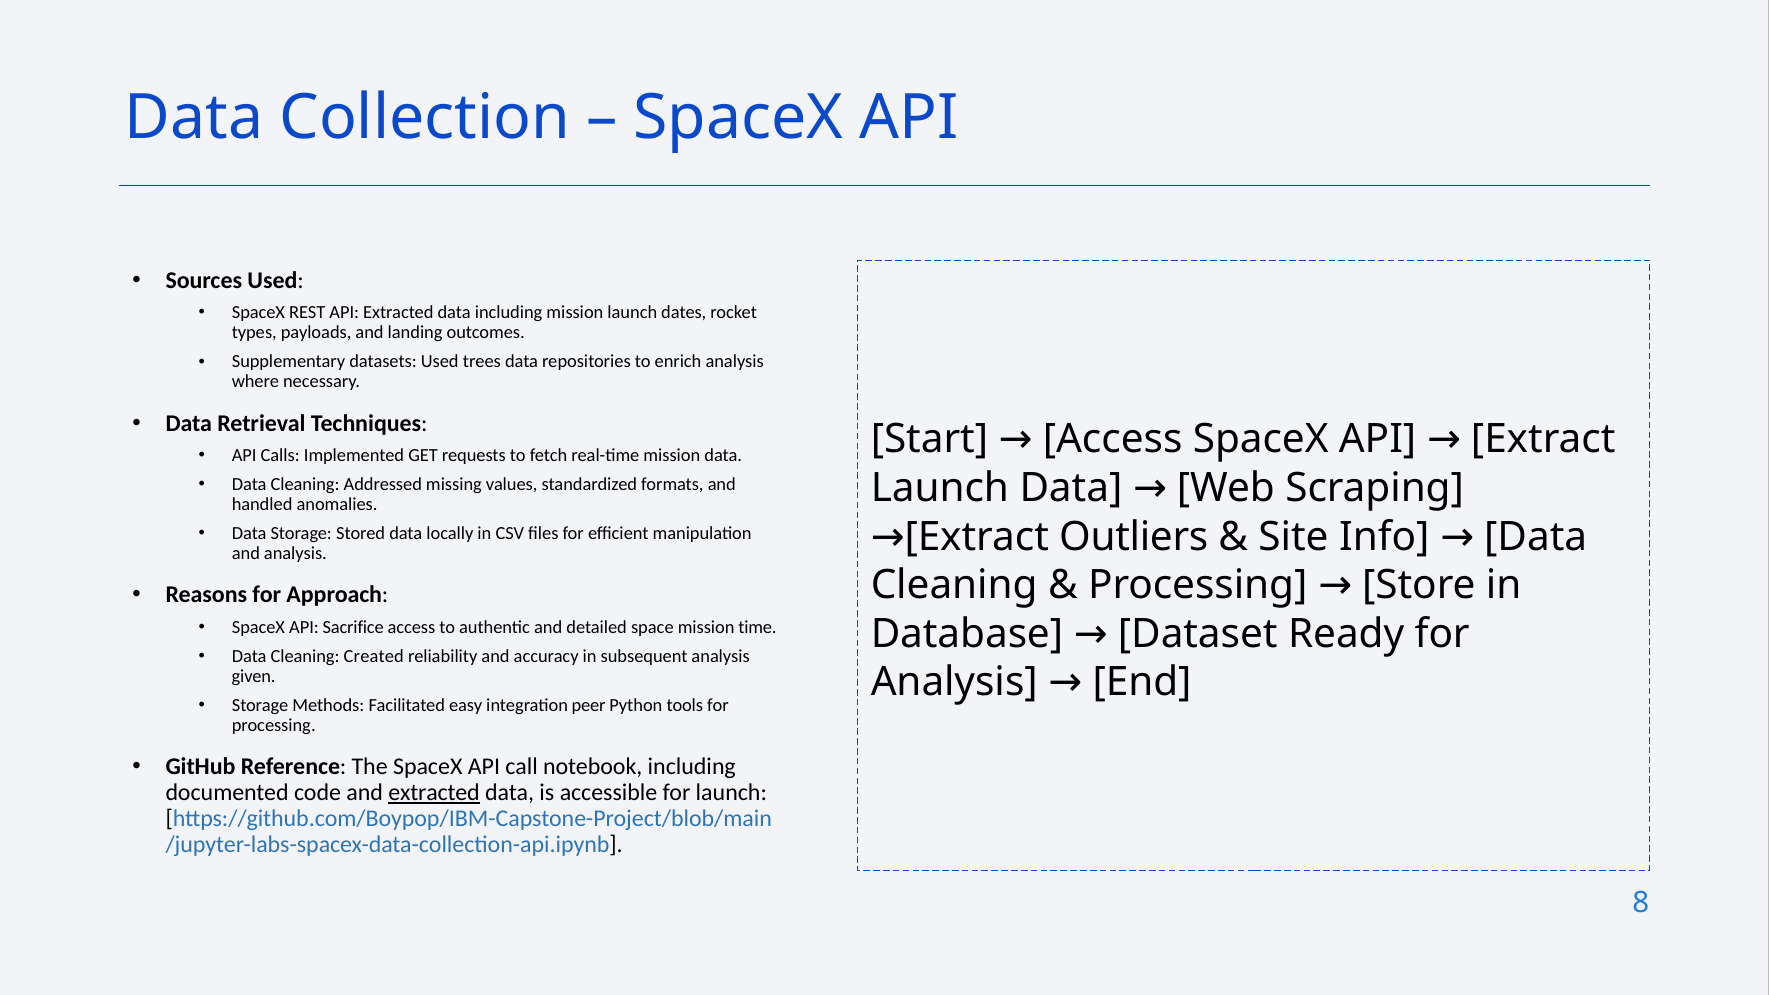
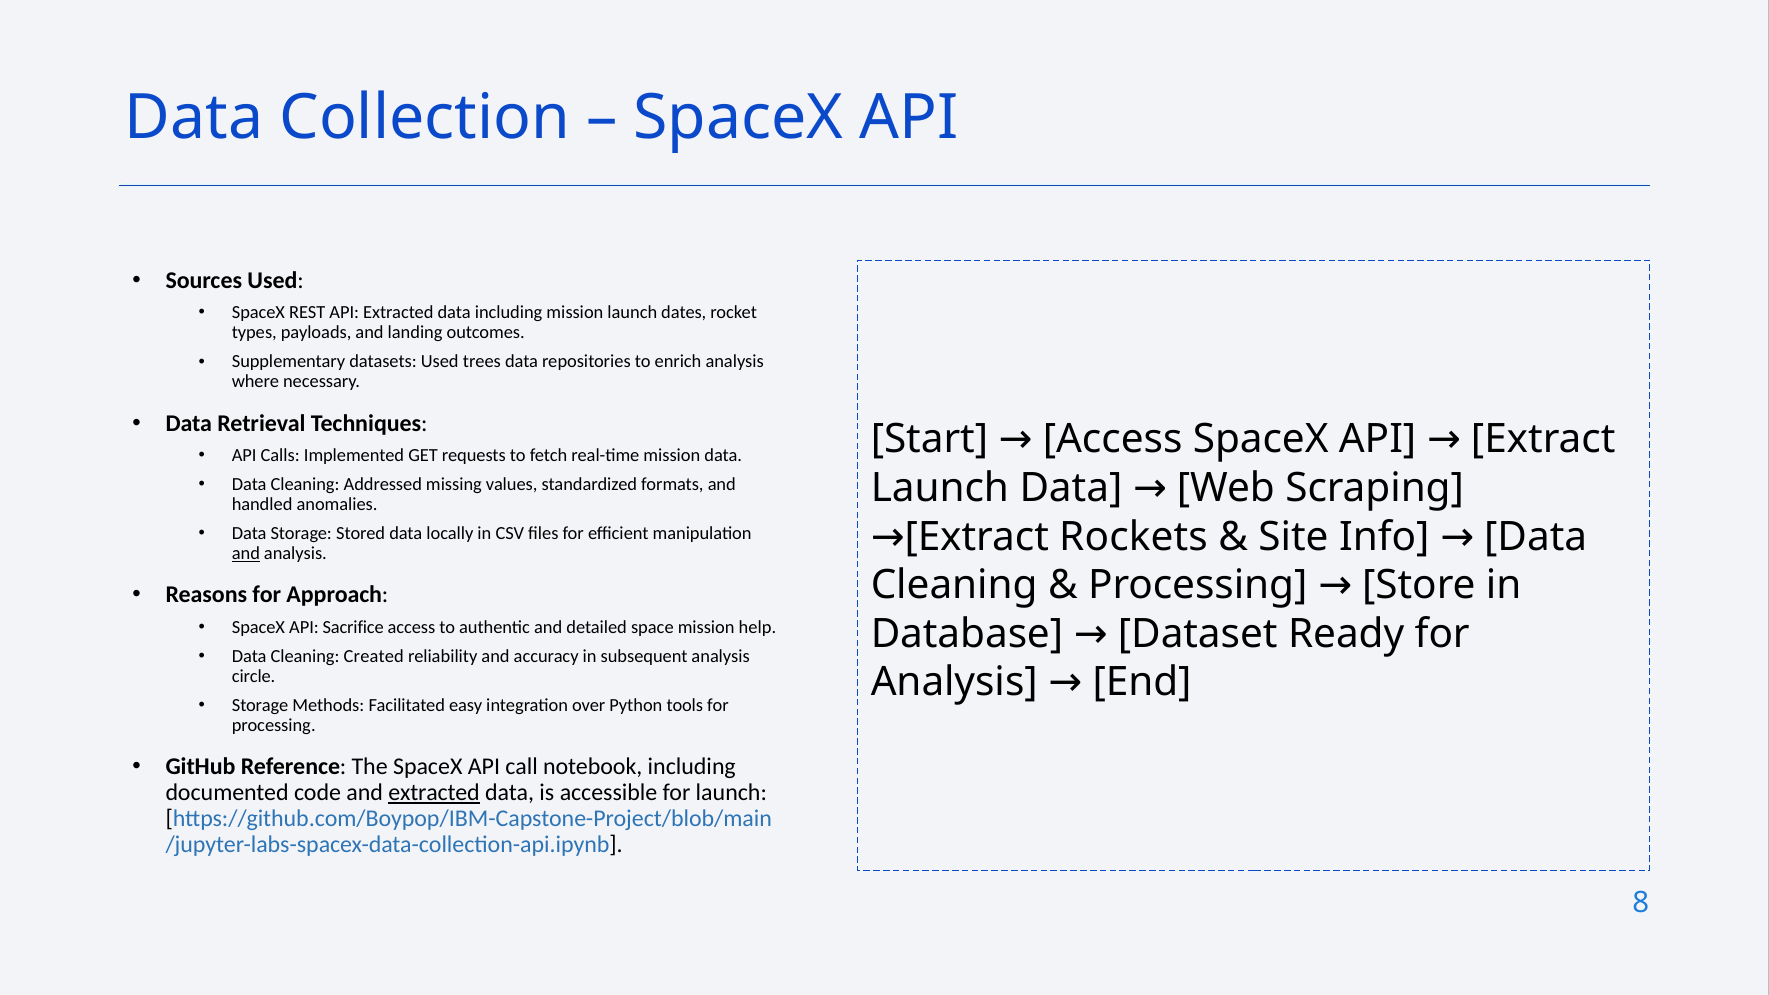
Outliers: Outliers -> Rockets
and at (246, 554) underline: none -> present
time: time -> help
given: given -> circle
peer: peer -> over
